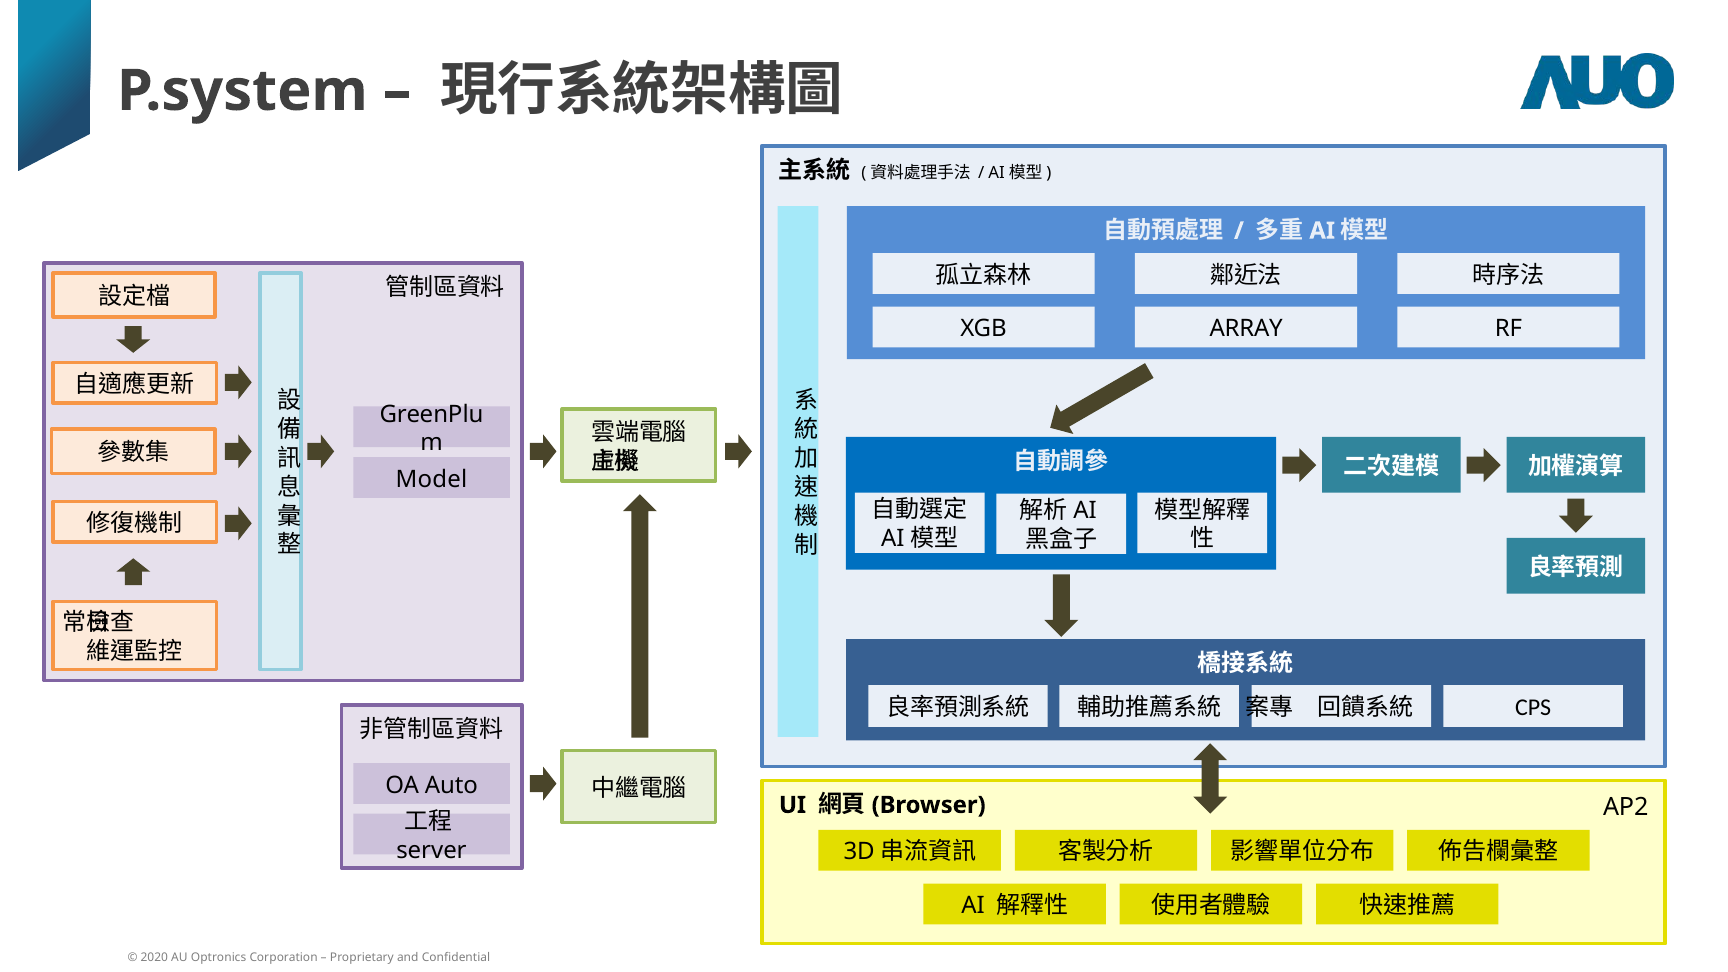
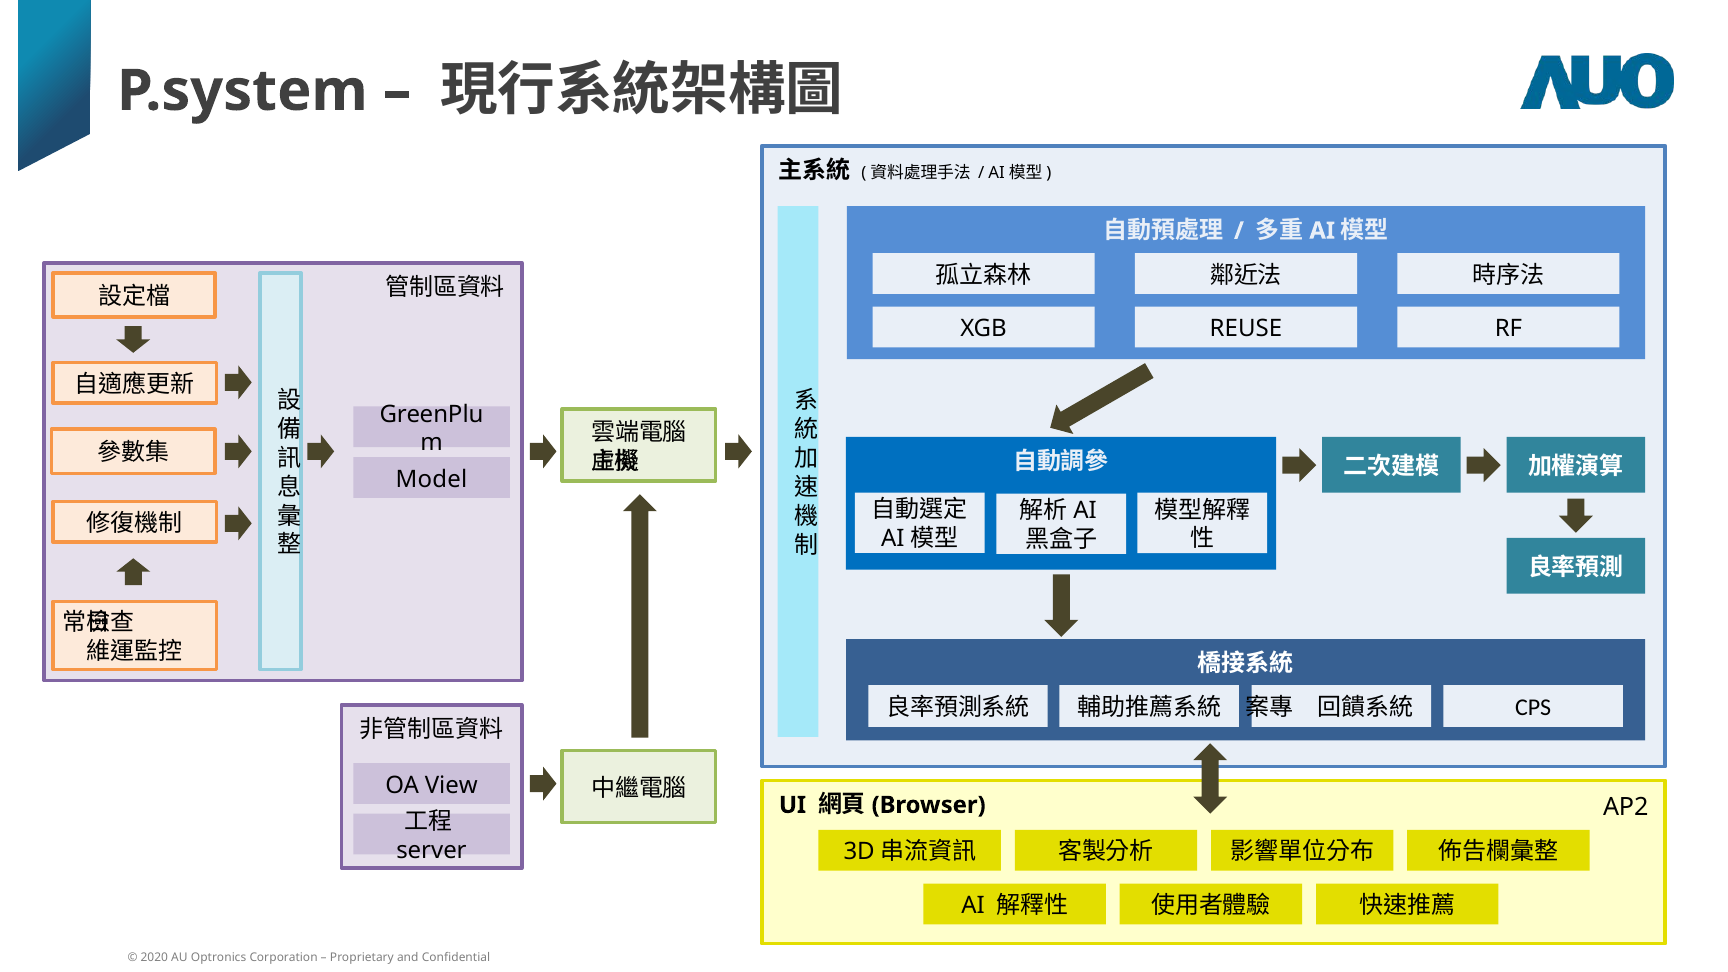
ARRAY: ARRAY -> REUSE
Auto: Auto -> View
